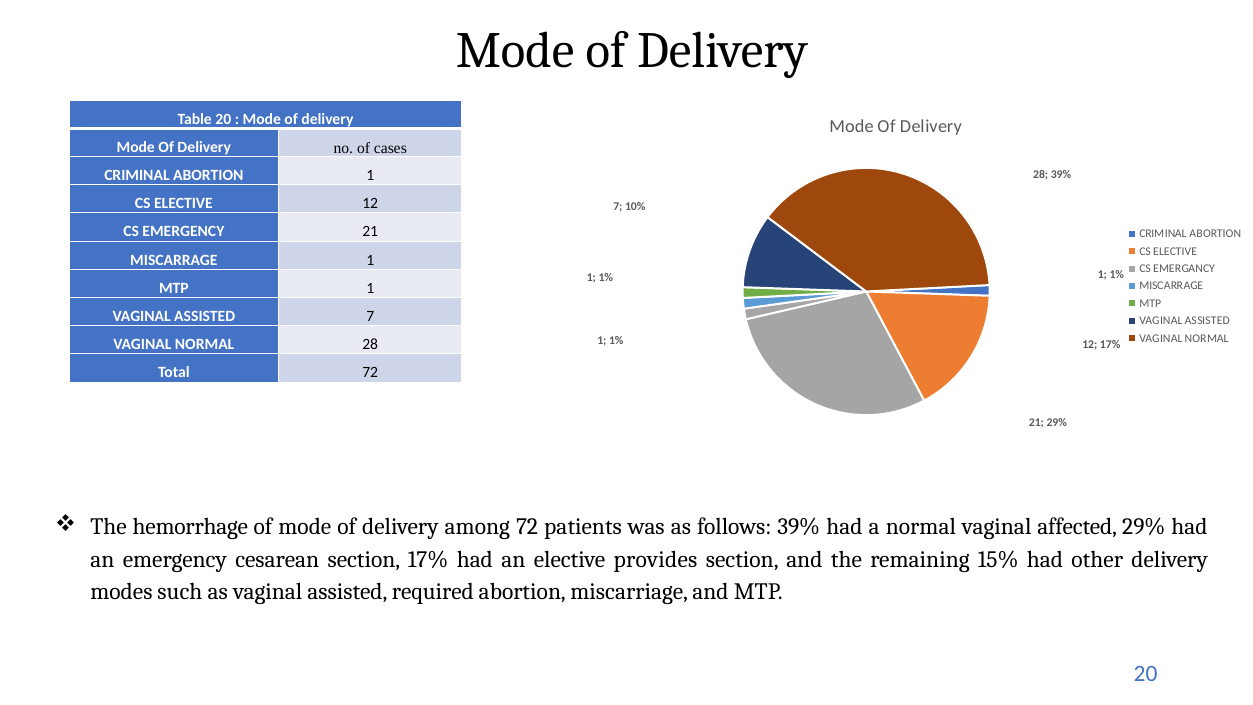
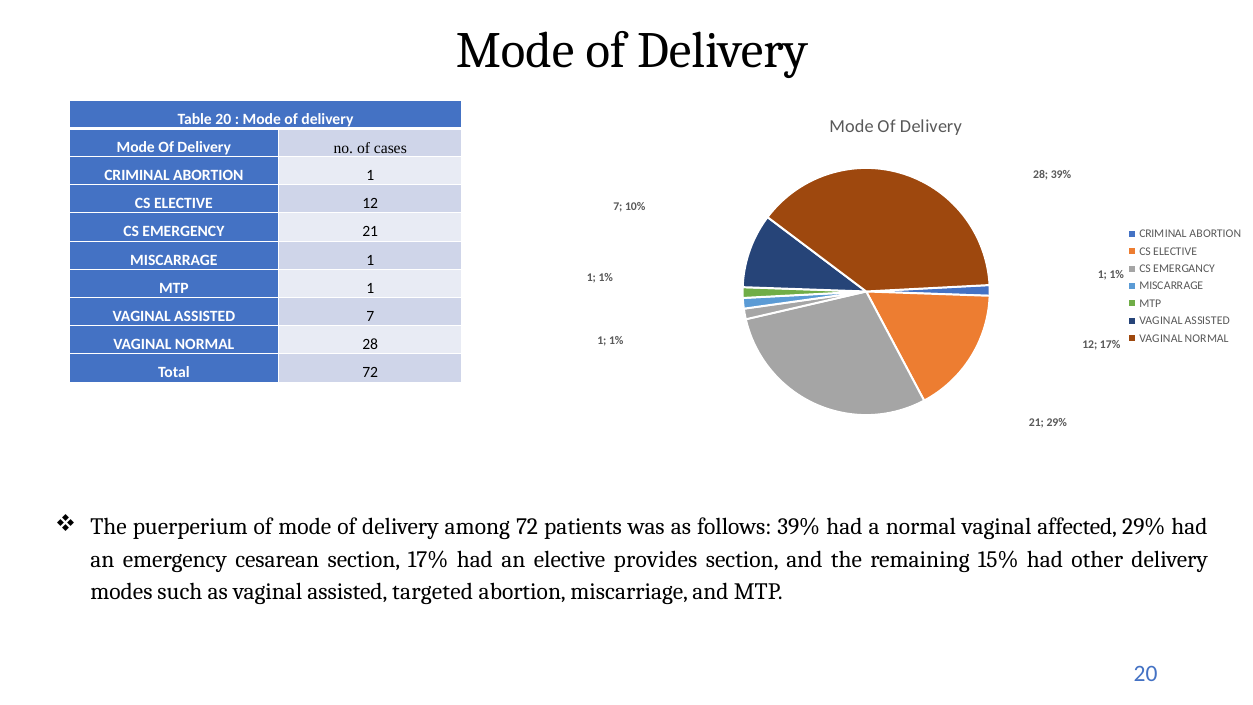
hemorrhage: hemorrhage -> puerperium
required: required -> targeted
